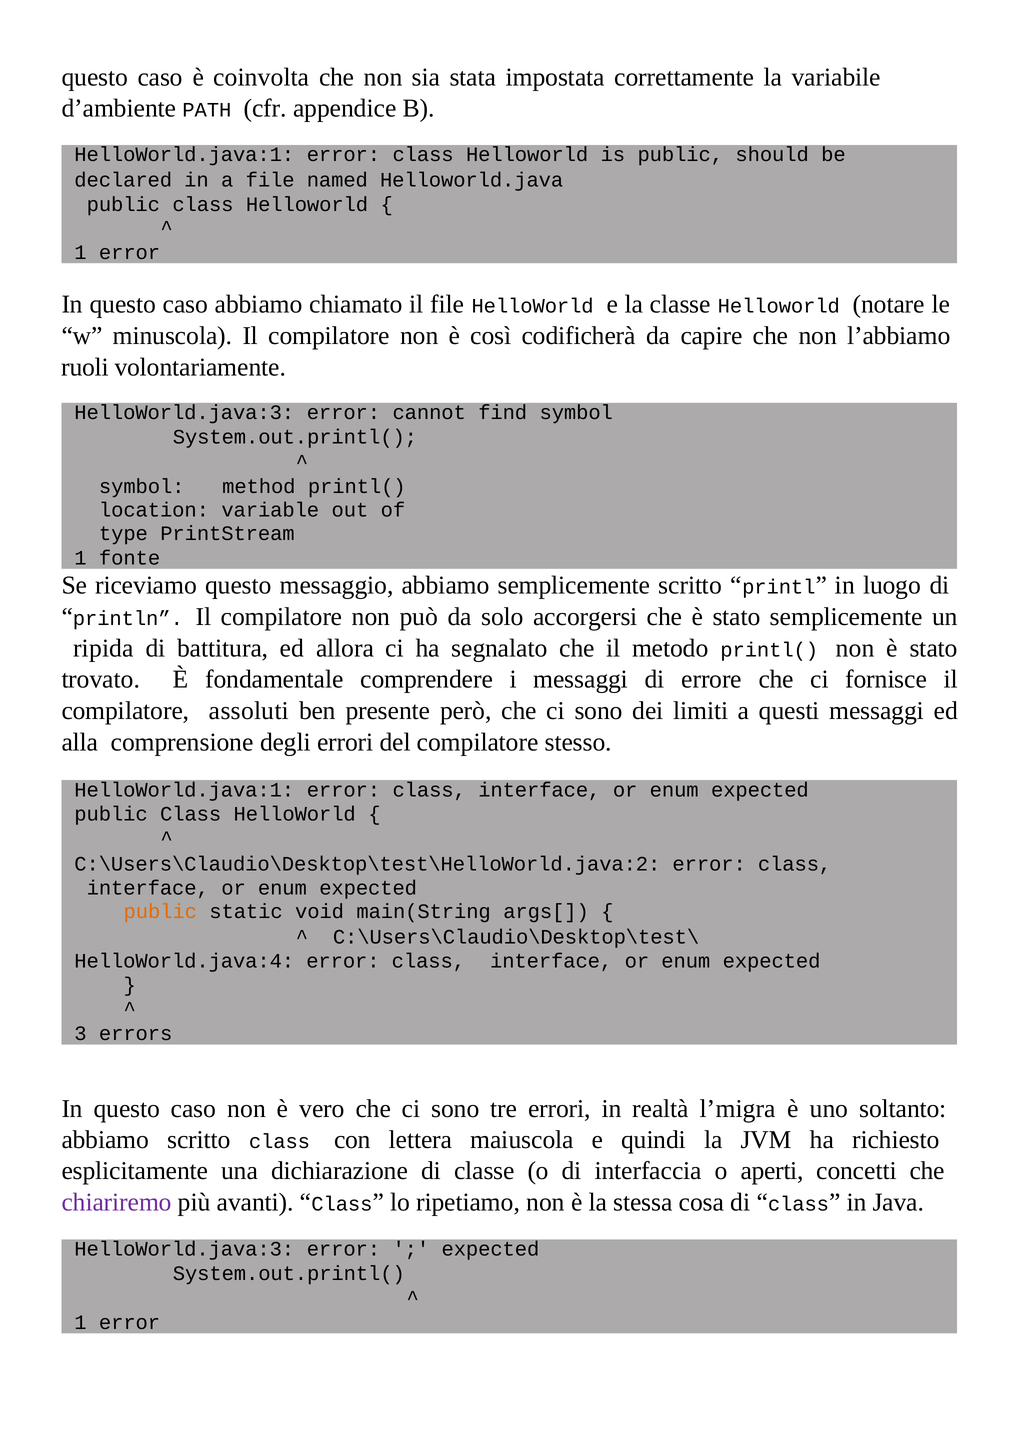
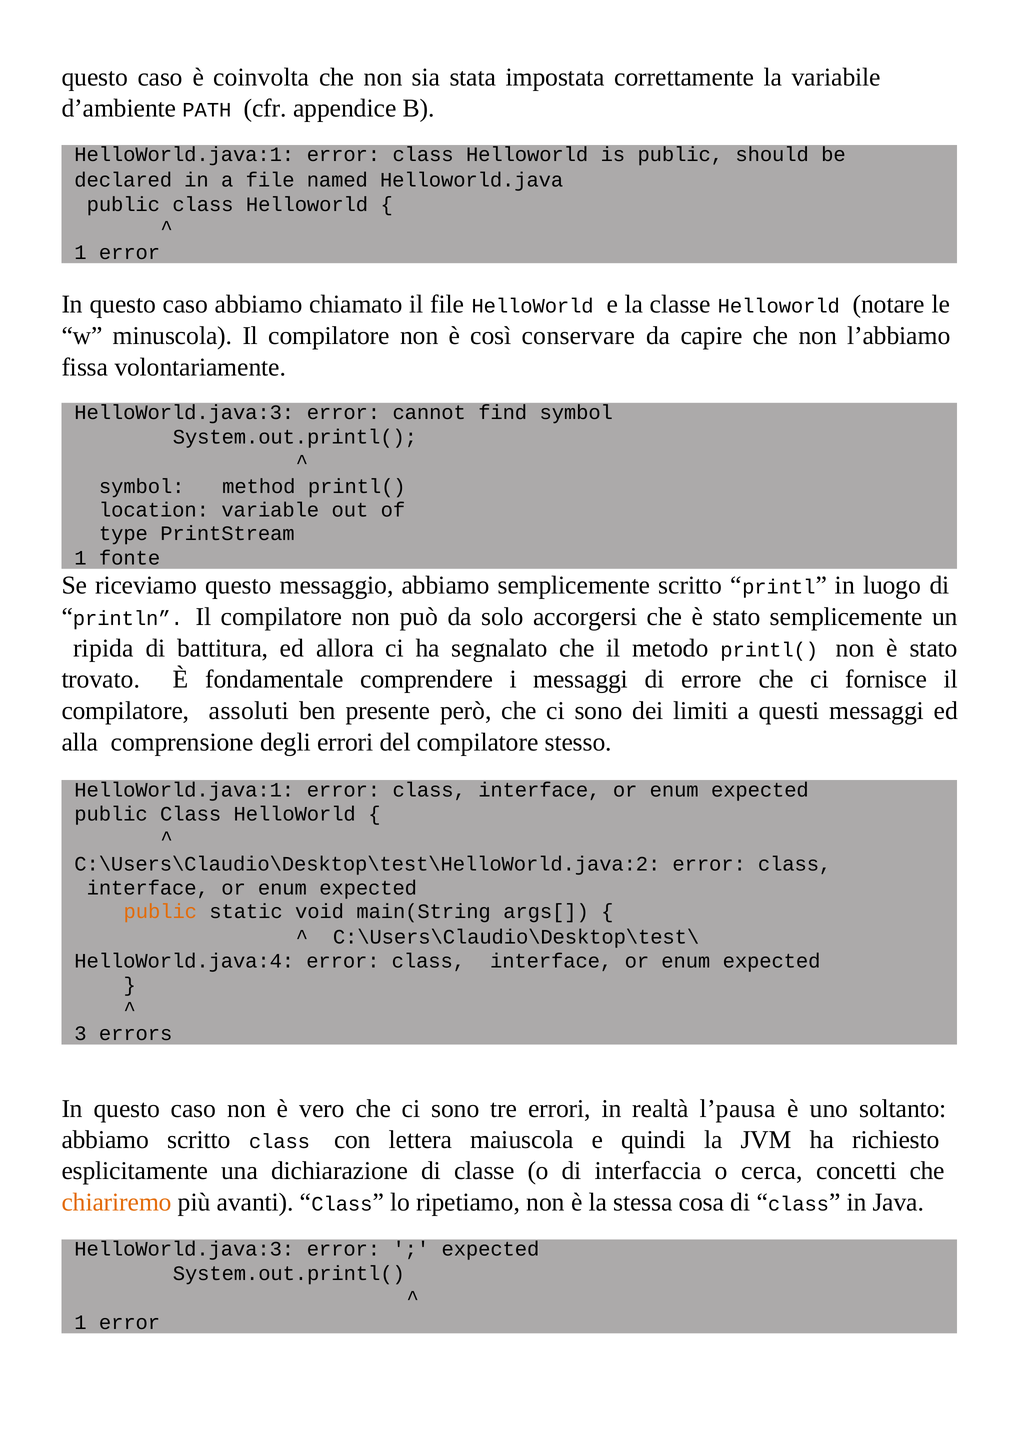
codificherà: codificherà -> conservare
ruoli: ruoli -> fissa
l’migra: l’migra -> l’pausa
aperti: aperti -> cerca
chiariremo colour: purple -> orange
